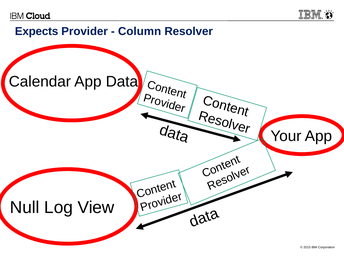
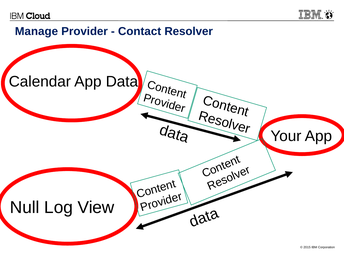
Expects: Expects -> Manage
Column: Column -> Contact
